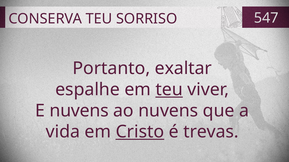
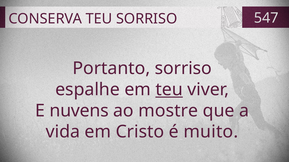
Portanto exaltar: exaltar -> sorriso
ao nuvens: nuvens -> mostre
Cristo underline: present -> none
trevas: trevas -> muito
